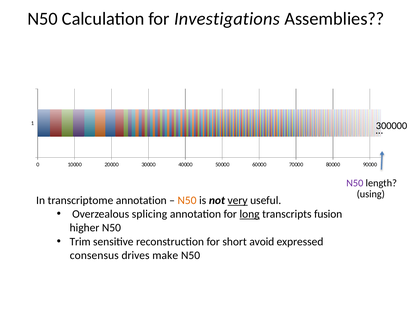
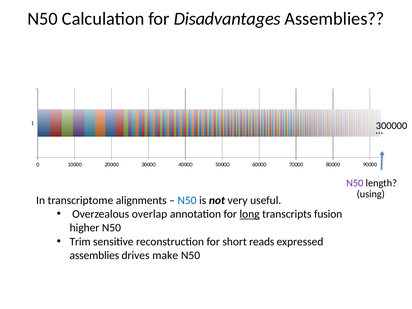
Investigations: Investigations -> Disadvantages
transcriptome annotation: annotation -> alignments
N50 at (187, 200) colour: orange -> blue
very underline: present -> none
splicing: splicing -> overlap
avoid: avoid -> reads
consensus at (94, 255): consensus -> assemblies
